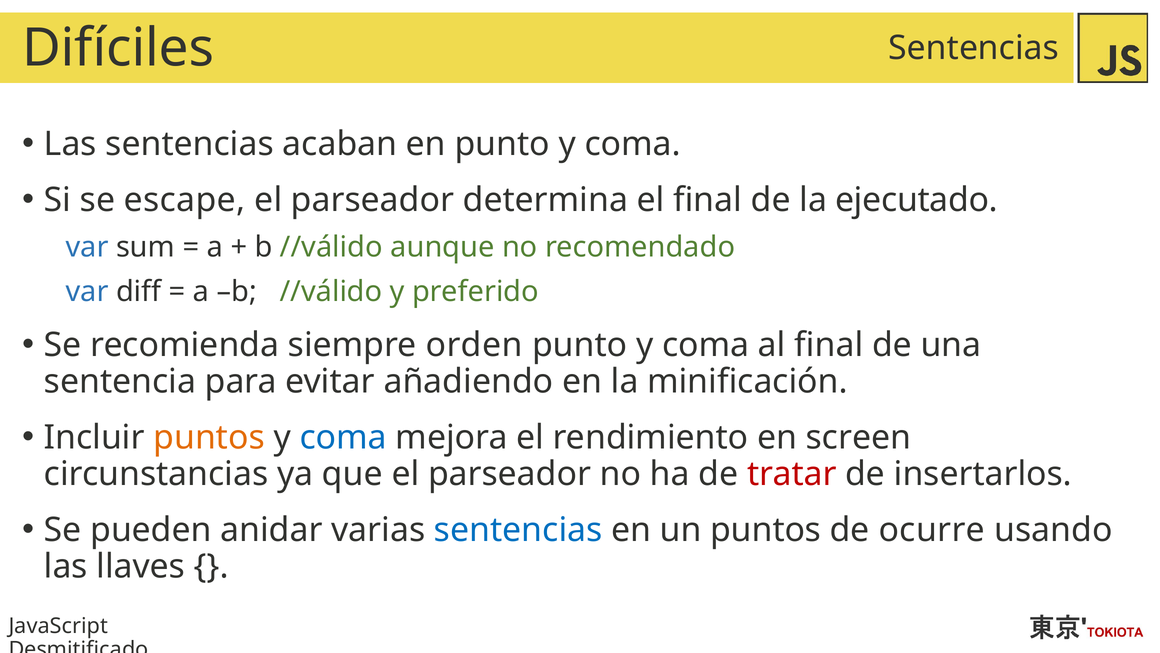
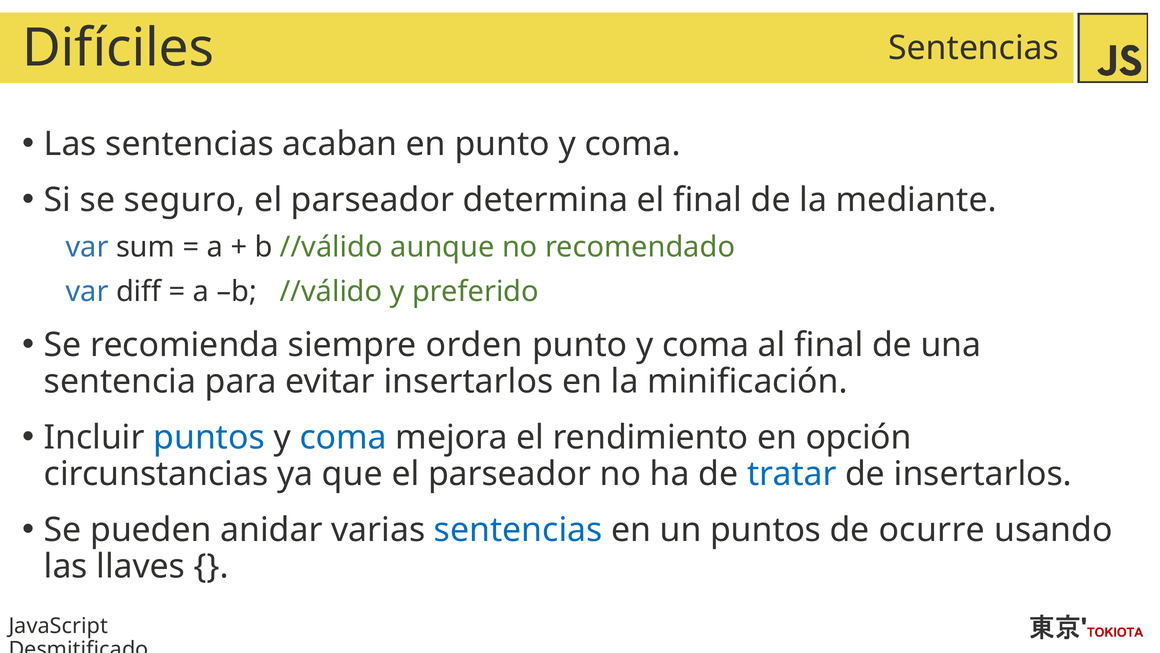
escape: escape -> seguro
ejecutado: ejecutado -> mediante
evitar añadiendo: añadiendo -> insertarlos
puntos at (209, 437) colour: orange -> blue
screen: screen -> opción
tratar colour: red -> blue
